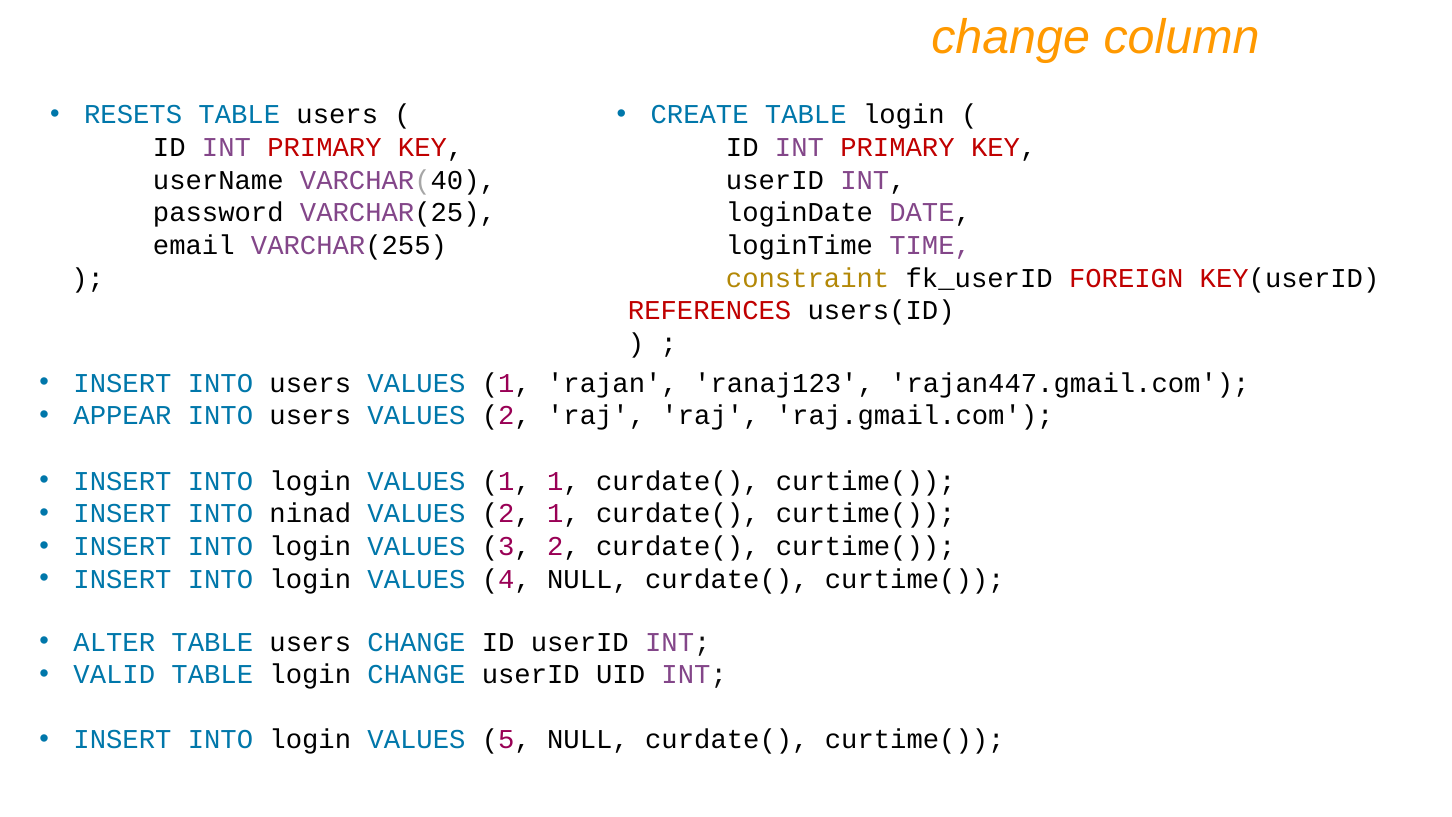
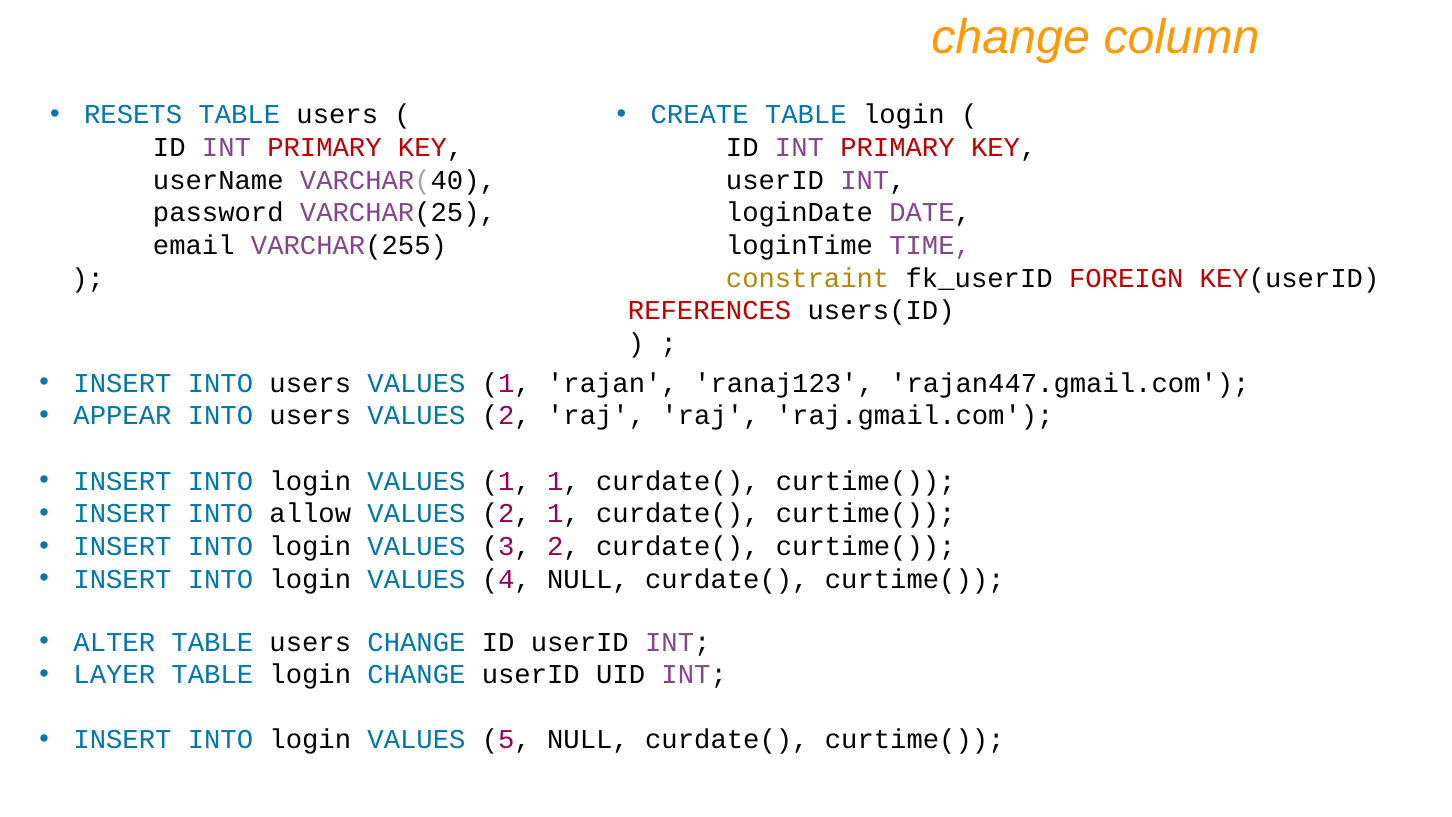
ninad: ninad -> allow
VALID: VALID -> LAYER
